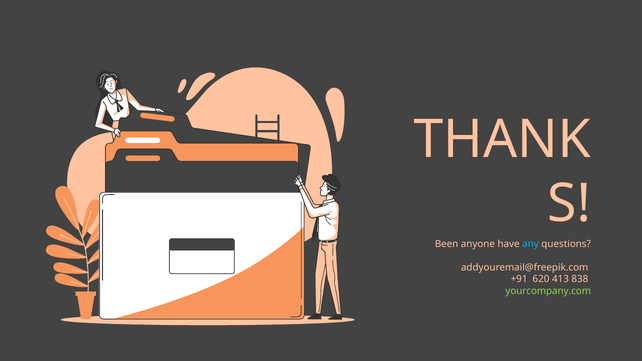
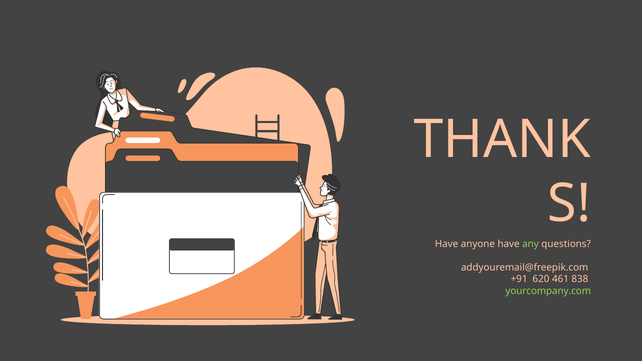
Been at (447, 244): Been -> Have
any colour: light blue -> light green
413: 413 -> 461
